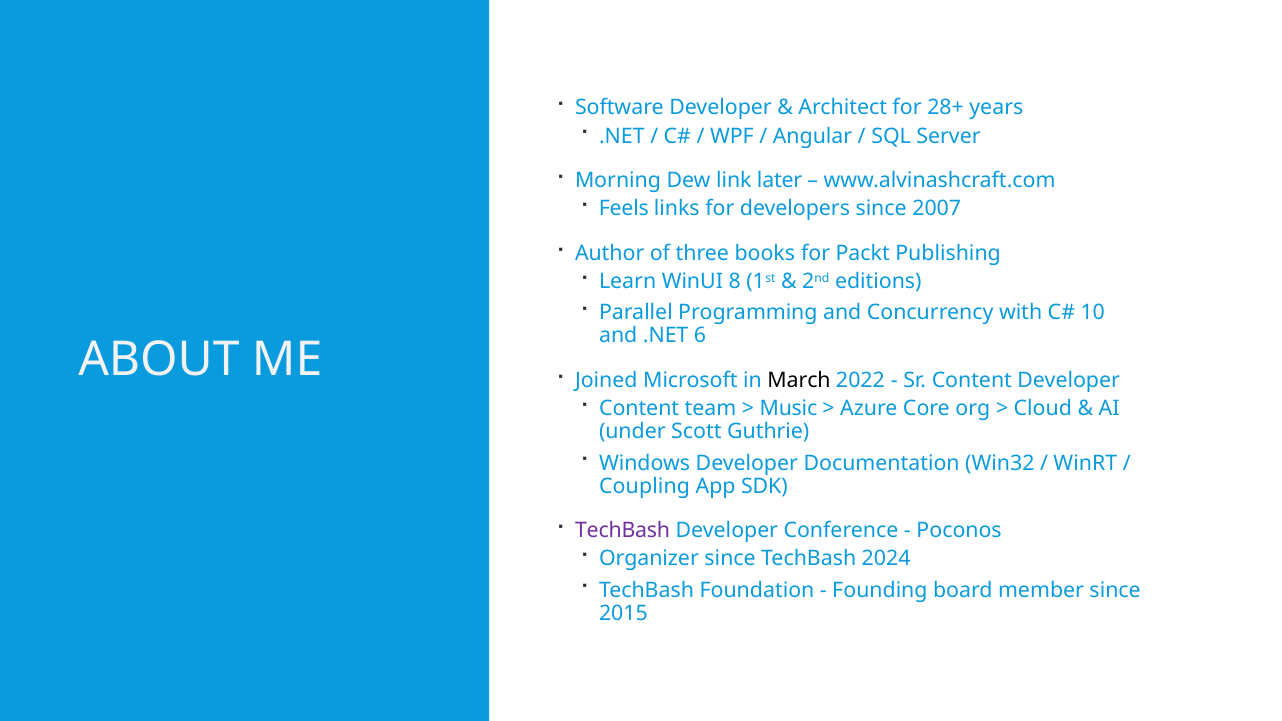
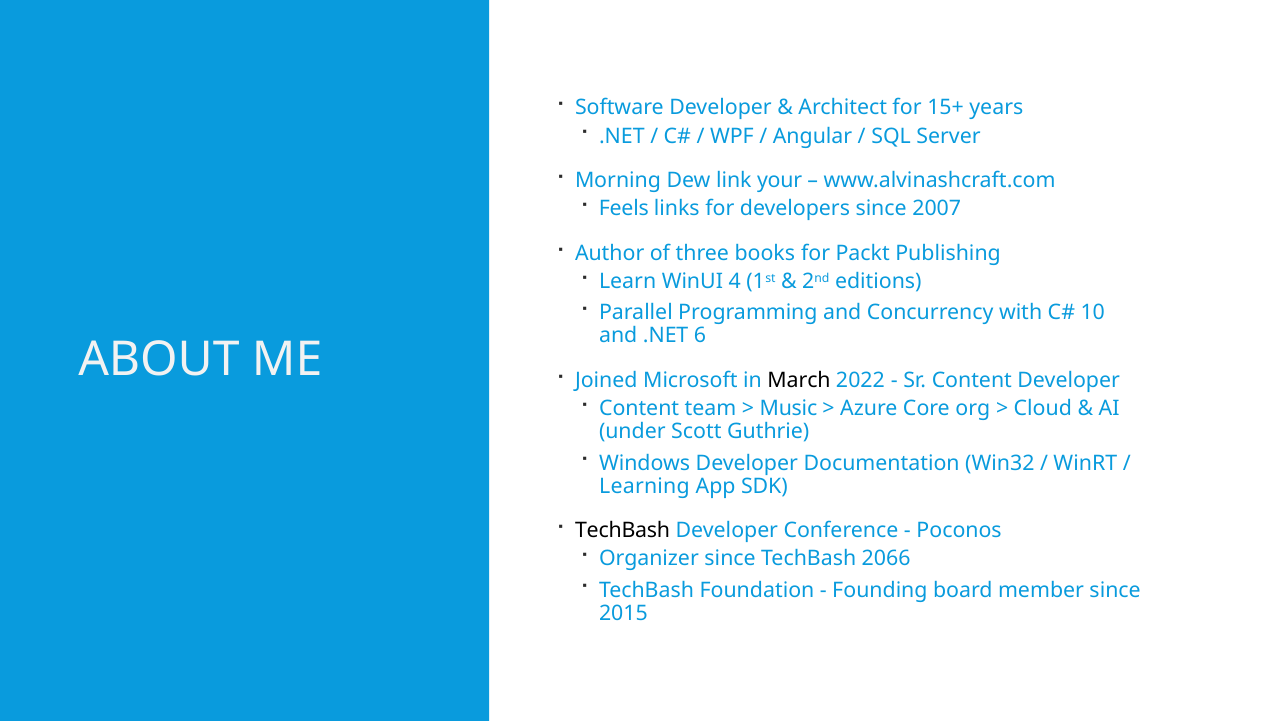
28+: 28+ -> 15+
later: later -> your
8: 8 -> 4
Coupling: Coupling -> Learning
TechBash at (623, 531) colour: purple -> black
2024: 2024 -> 2066
